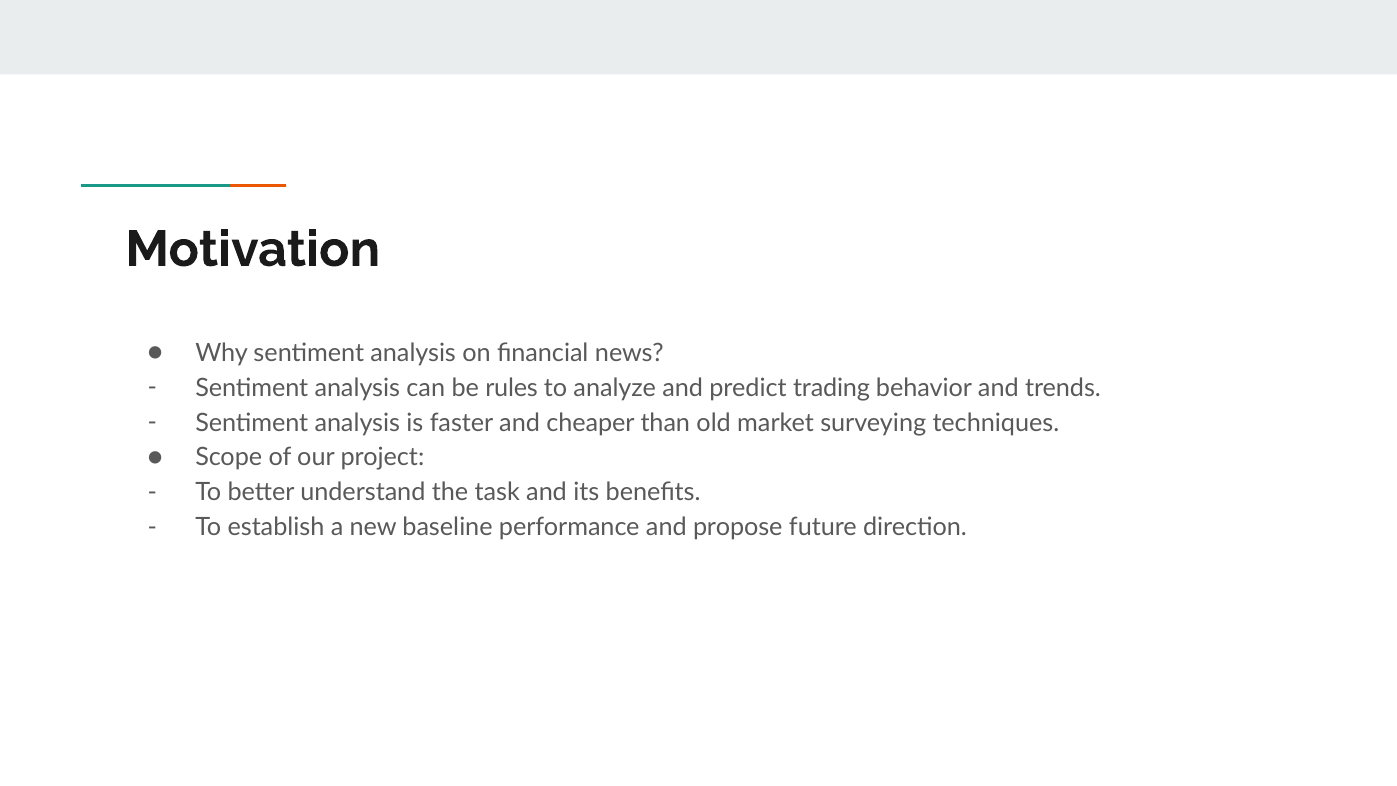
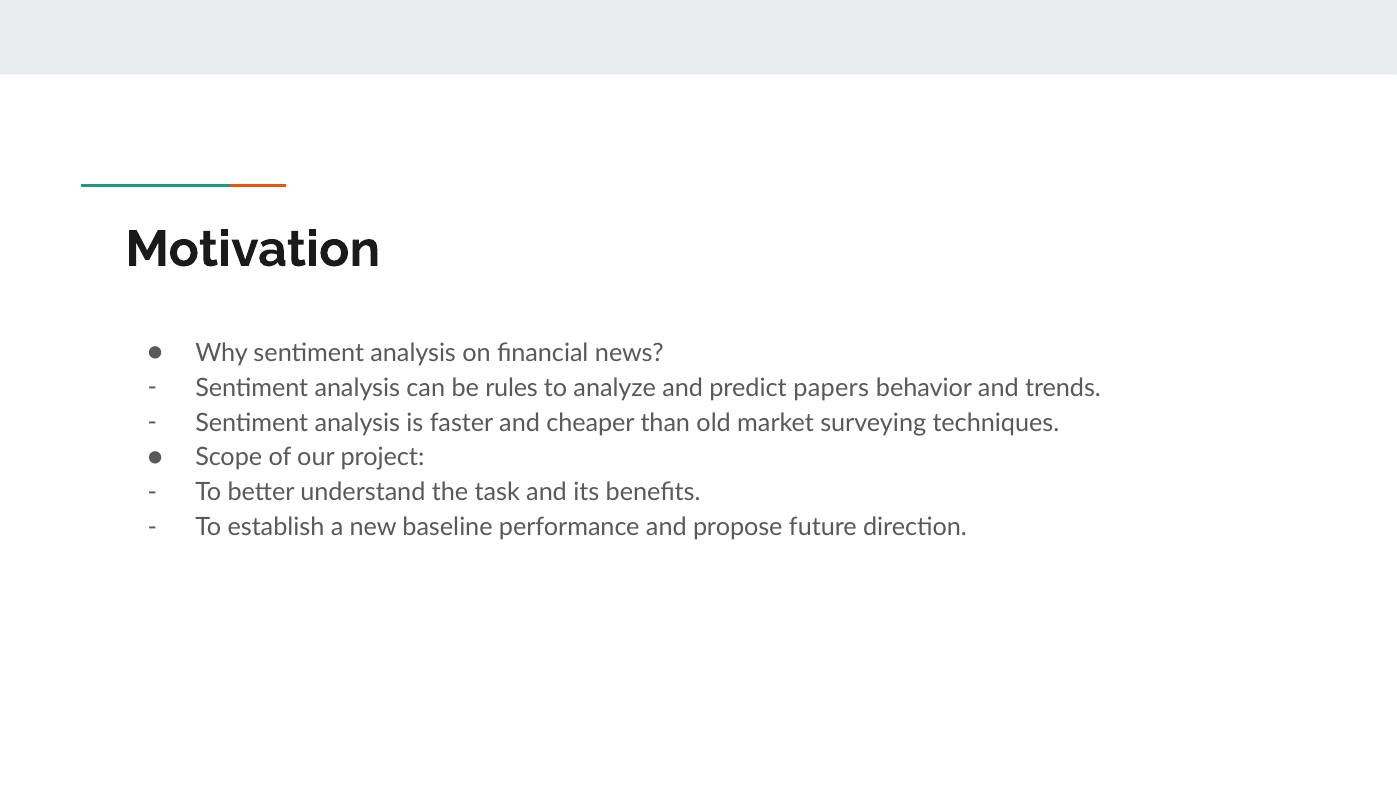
trading: trading -> papers
